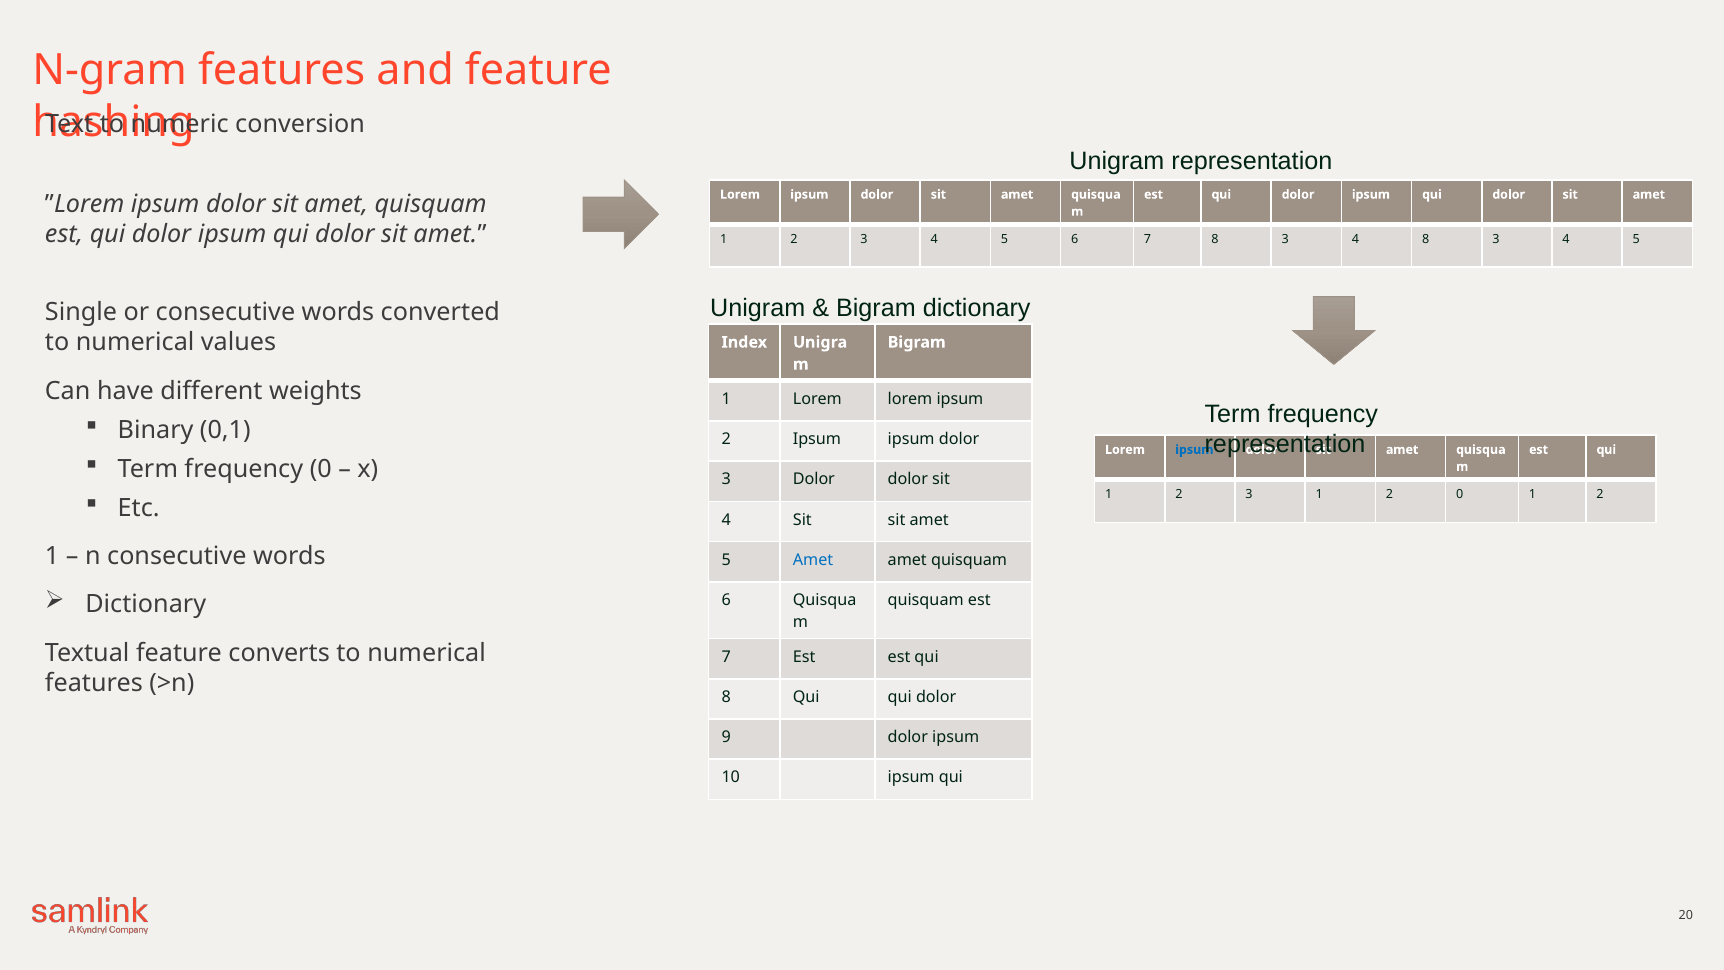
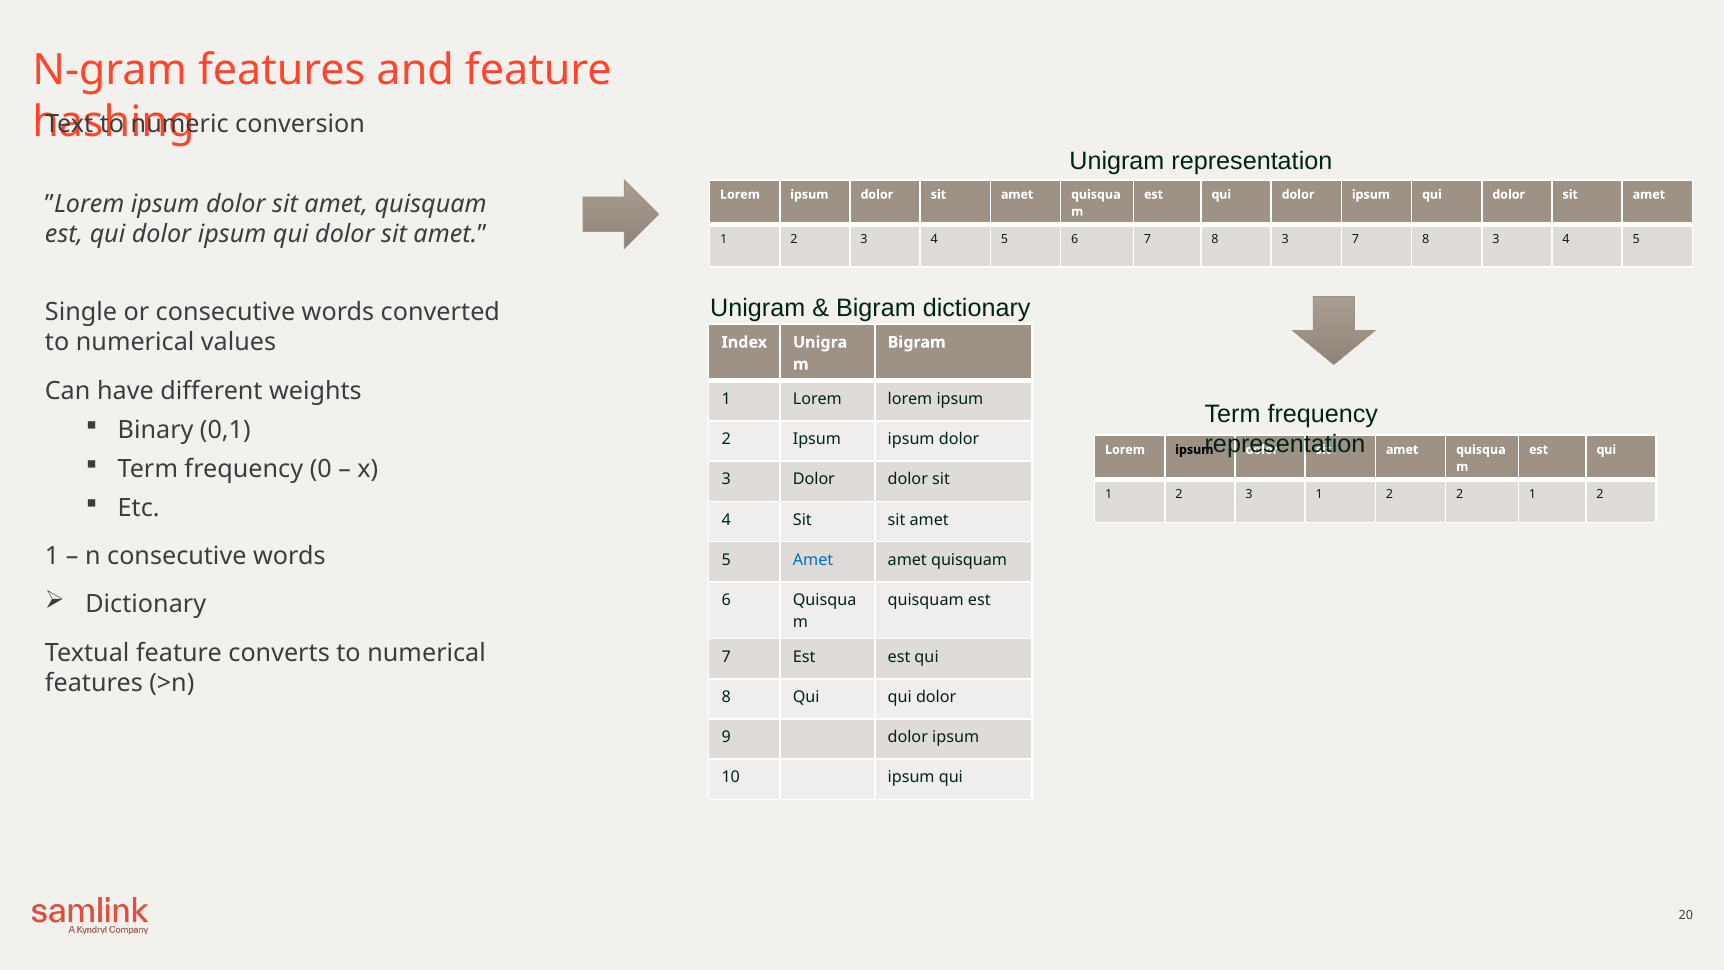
7 8 3 4: 4 -> 7
ipsum at (1194, 450) colour: blue -> black
2 0: 0 -> 2
